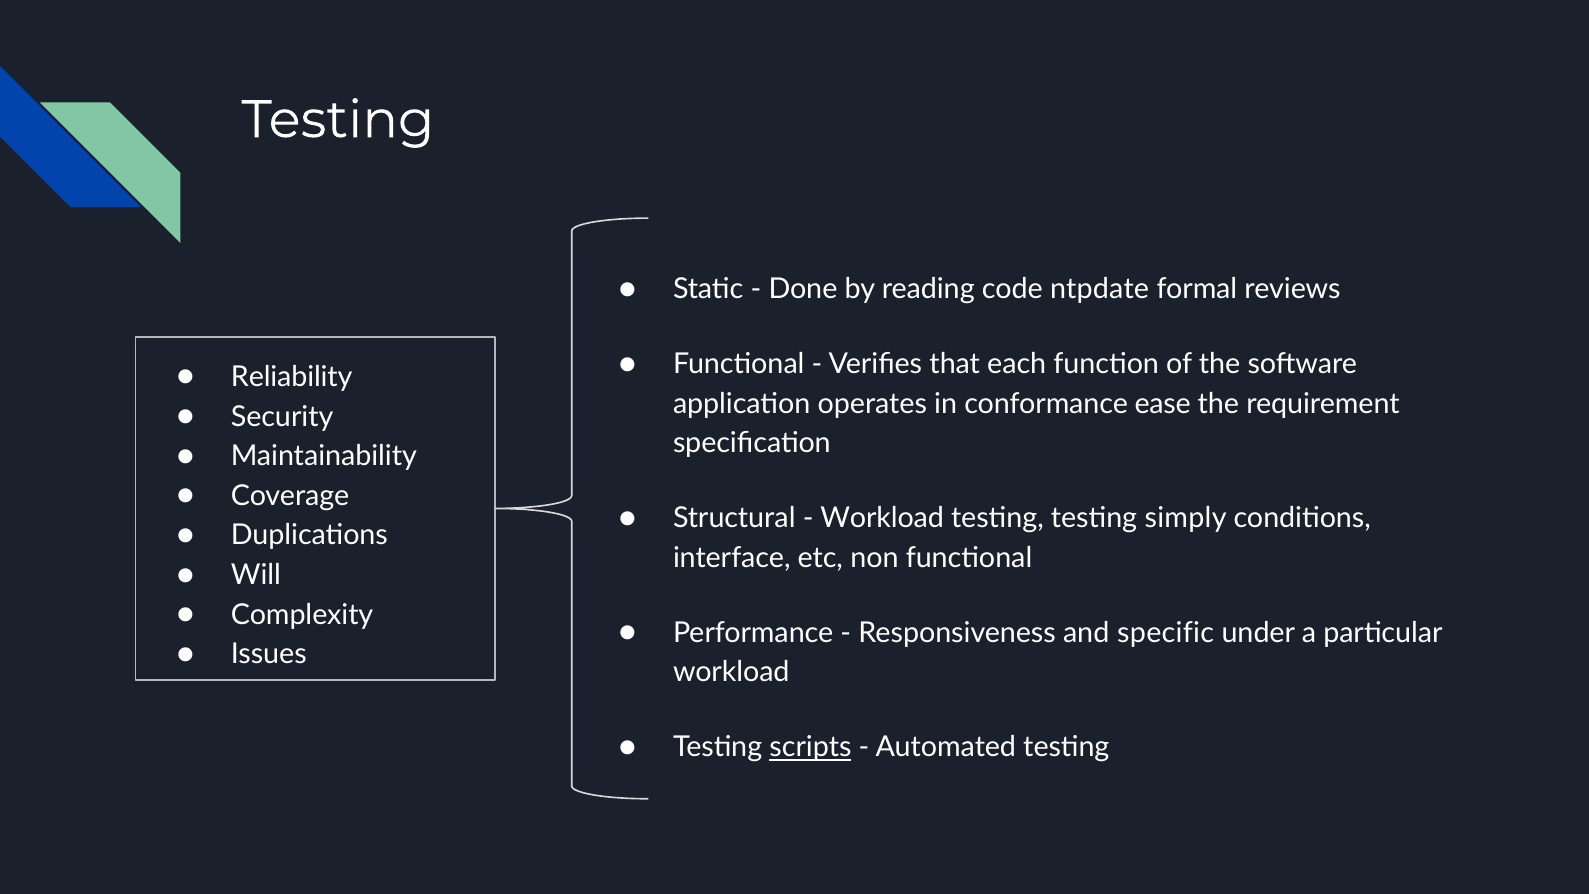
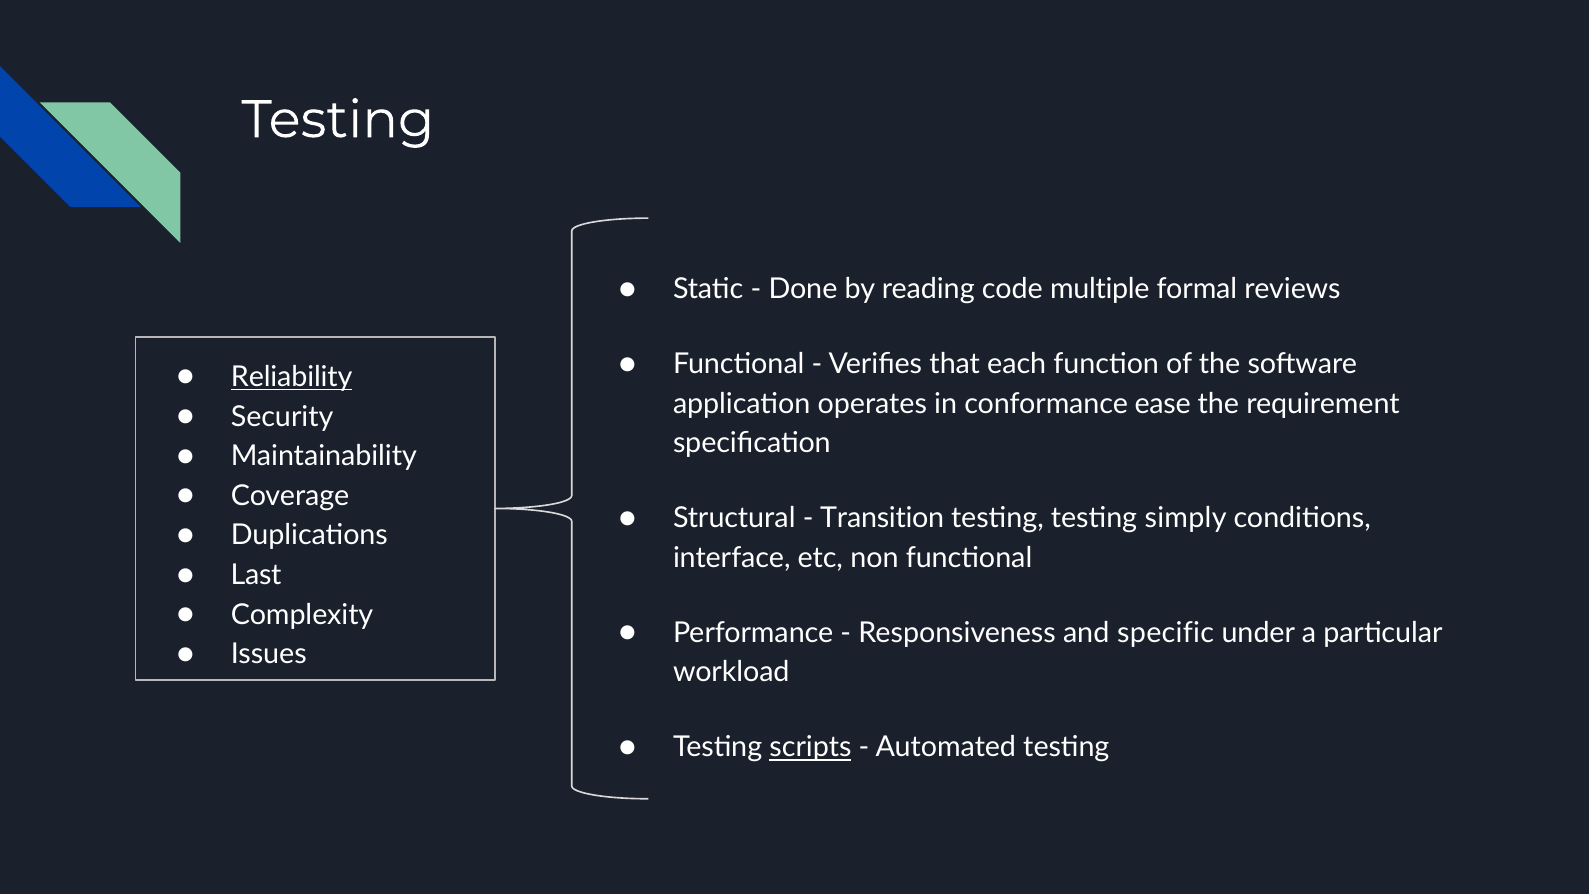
ntpdate: ntpdate -> multiple
Reliability underline: none -> present
Workload at (882, 518): Workload -> Transition
Will: Will -> Last
